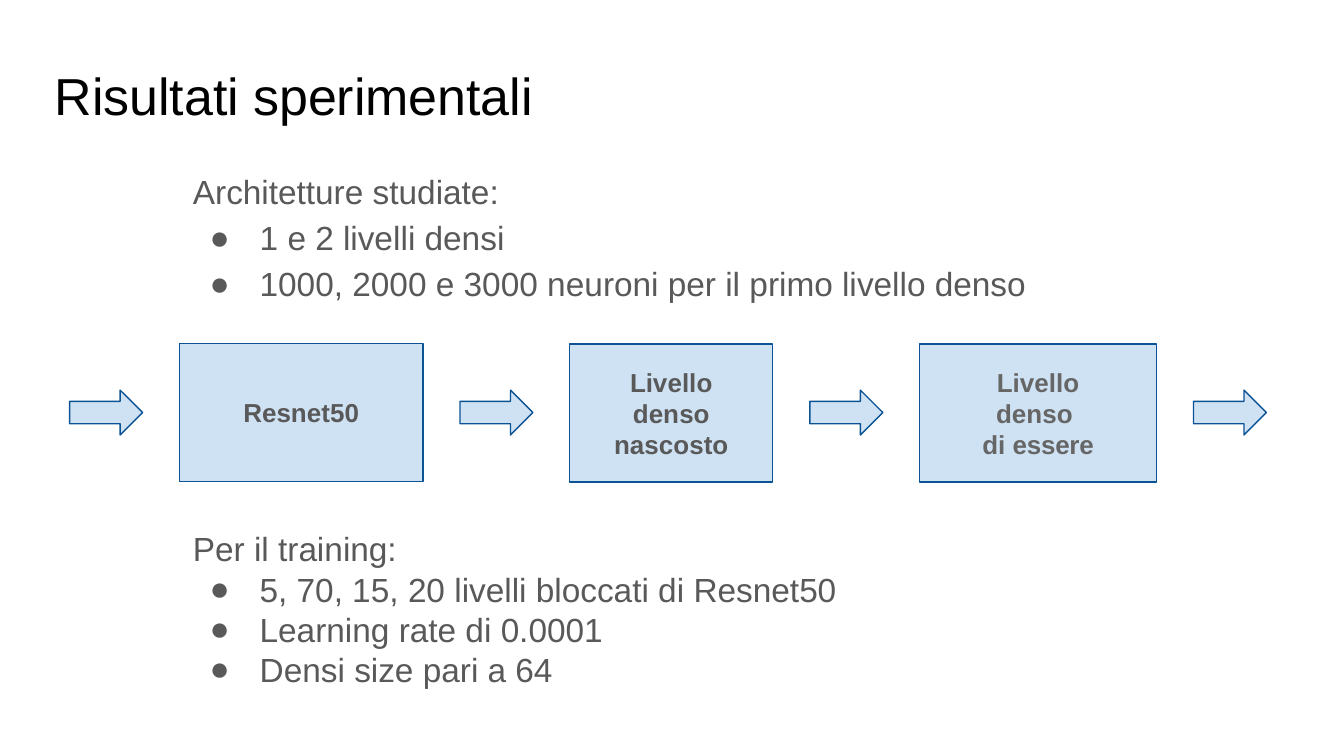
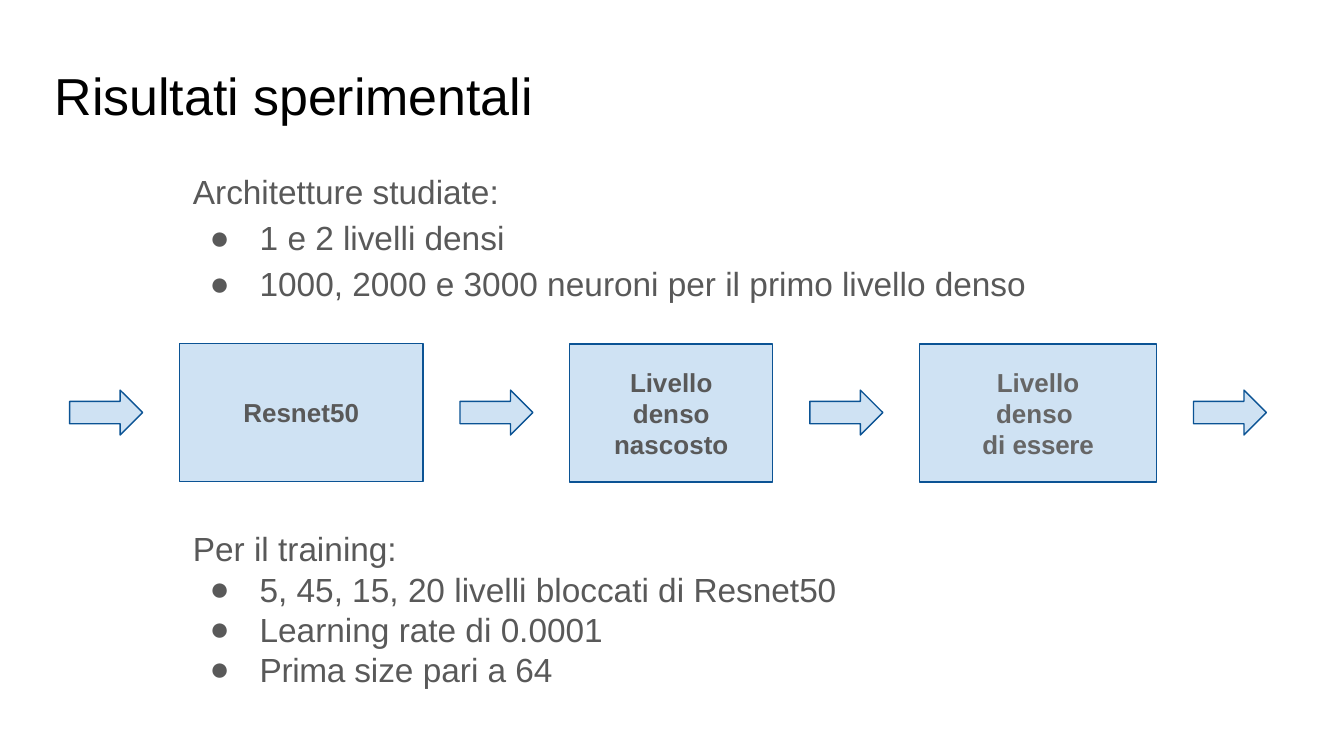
70: 70 -> 45
Densi at (302, 671): Densi -> Prima
